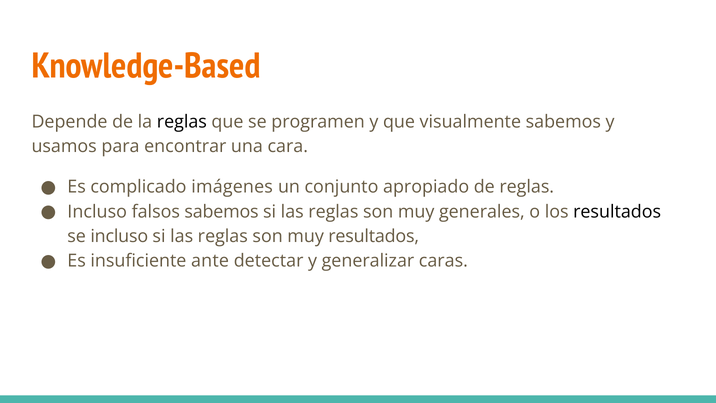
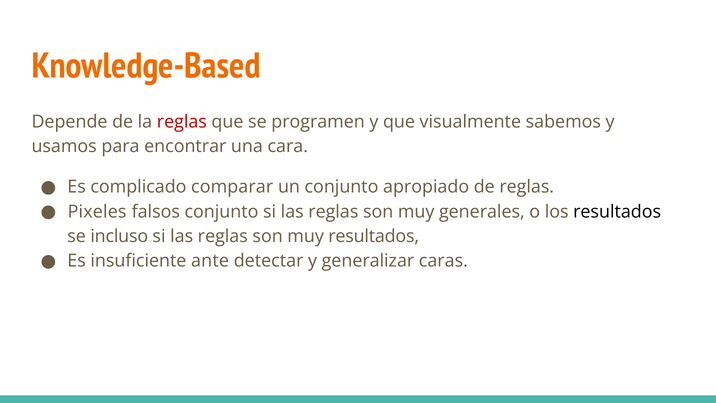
reglas at (182, 122) colour: black -> red
imágenes: imágenes -> comparar
Incluso at (97, 212): Incluso -> Pixeles
falsos sabemos: sabemos -> conjunto
